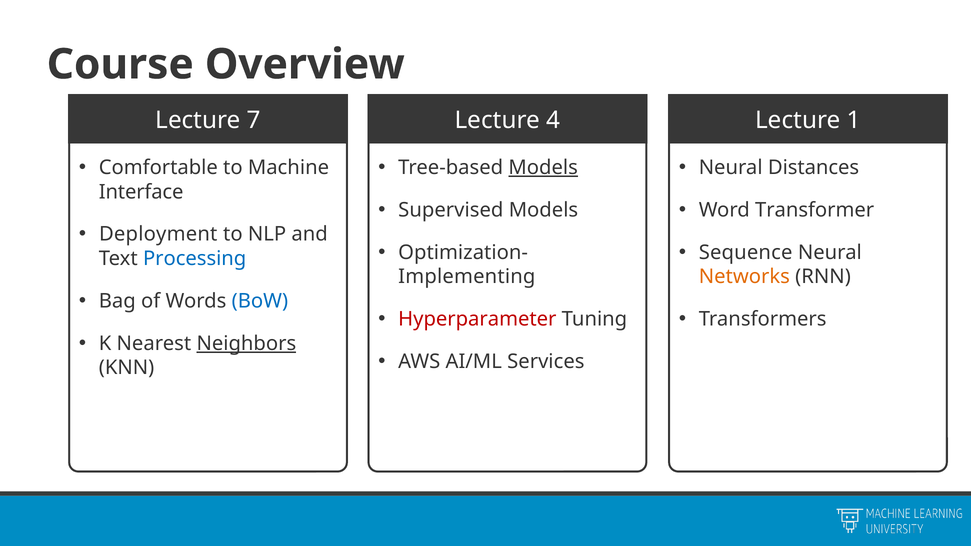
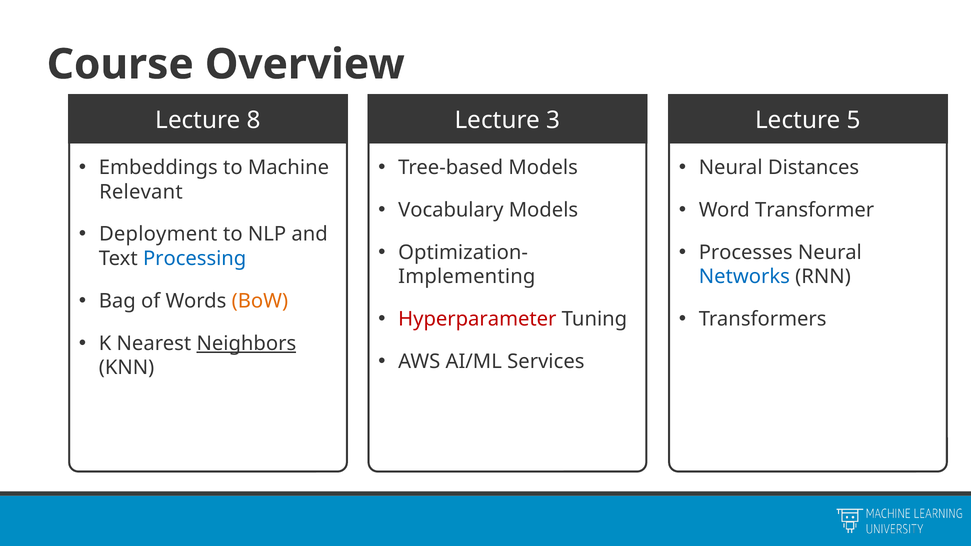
7: 7 -> 8
1: 1 -> 5
4: 4 -> 3
Comfortable: Comfortable -> Embeddings
Models at (543, 168) underline: present -> none
Interface: Interface -> Relevant
Supervised: Supervised -> Vocabulary
Sequence: Sequence -> Processes
Networks colour: orange -> blue
BoW colour: blue -> orange
